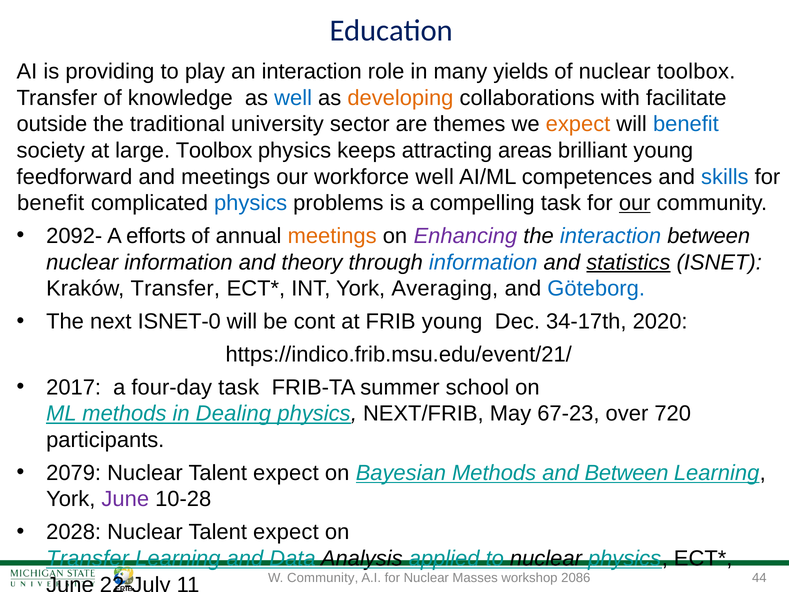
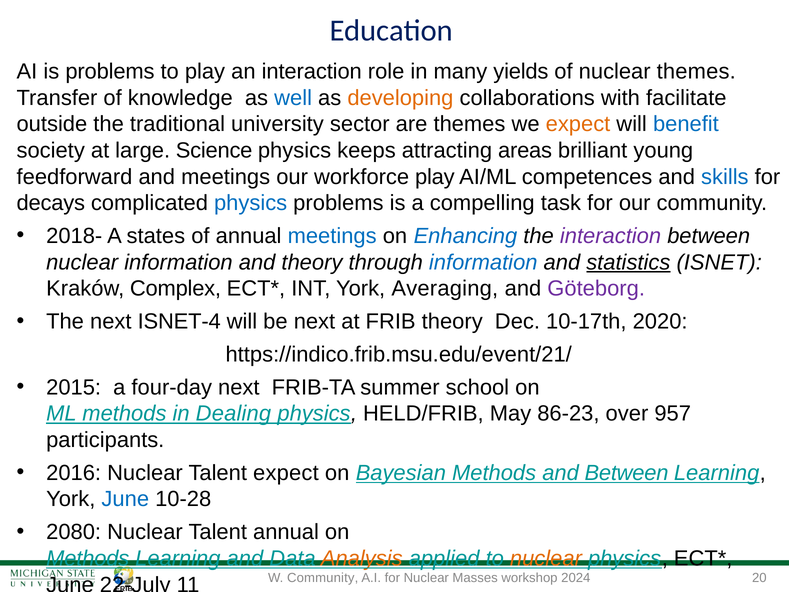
is providing: providing -> problems
nuclear toolbox: toolbox -> themes
large Toolbox: Toolbox -> Science
workforce well: well -> play
benefit at (51, 203): benefit -> decays
our at (635, 203) underline: present -> none
2092-: 2092- -> 2018-
efforts: efforts -> states
meetings at (332, 236) colour: orange -> blue
Enhancing colour: purple -> blue
interaction at (611, 236) colour: blue -> purple
Kraków Transfer: Transfer -> Complex
Göteborg colour: blue -> purple
ISNET-0: ISNET-0 -> ISNET-4
be cont: cont -> next
FRIB young: young -> theory
34-17th: 34-17th -> 10-17th
2017: 2017 -> 2015
four-day task: task -> next
NEXT/FRIB: NEXT/FRIB -> HELD/FRIB
67-23: 67-23 -> 86-23
720: 720 -> 957
2079: 2079 -> 2016
June at (125, 499) colour: purple -> blue
2028: 2028 -> 2080
expect at (286, 532): expect -> annual
Transfer at (88, 558): Transfer -> Methods
Analysis colour: black -> orange
nuclear at (546, 558) colour: black -> orange
2086: 2086 -> 2024
44: 44 -> 20
